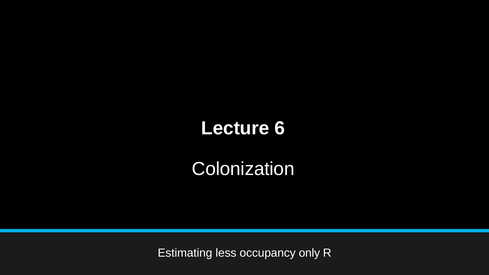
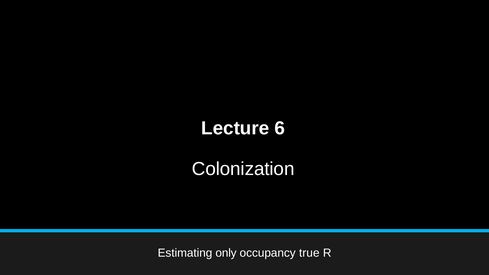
less: less -> only
only: only -> true
